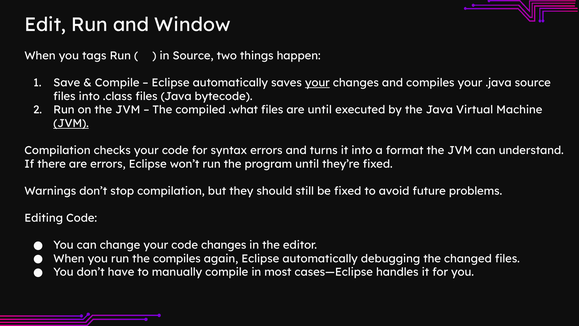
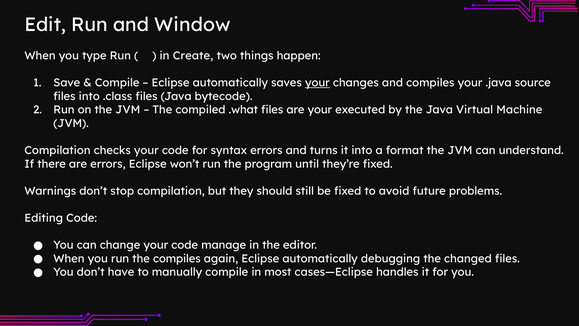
tags: tags -> type
in Source: Source -> Create
are until: until -> your
JVM at (71, 123) underline: present -> none
code changes: changes -> manage
